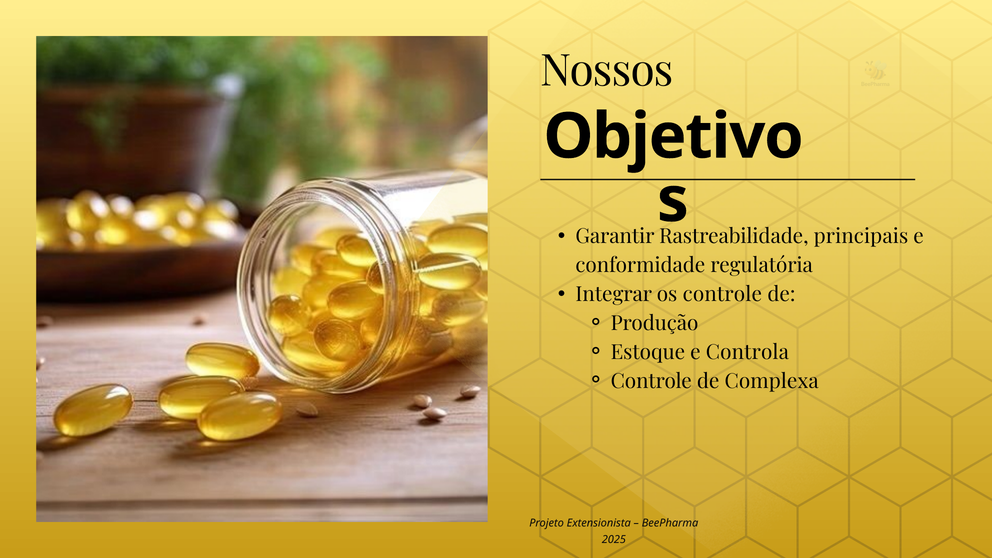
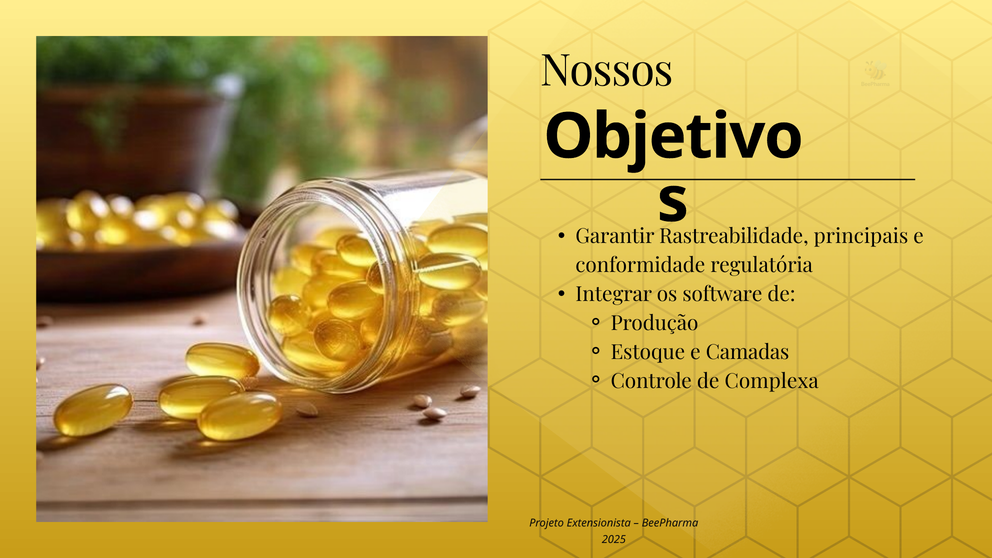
os controle: controle -> software
Controla: Controla -> Camadas
